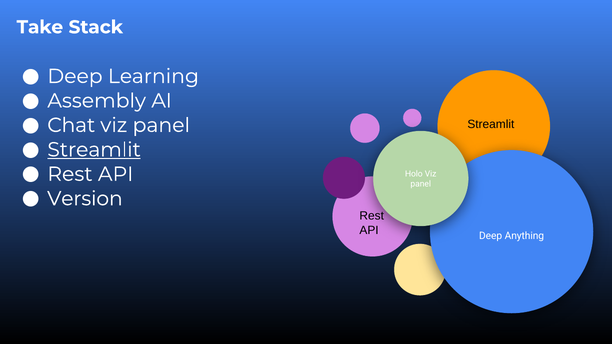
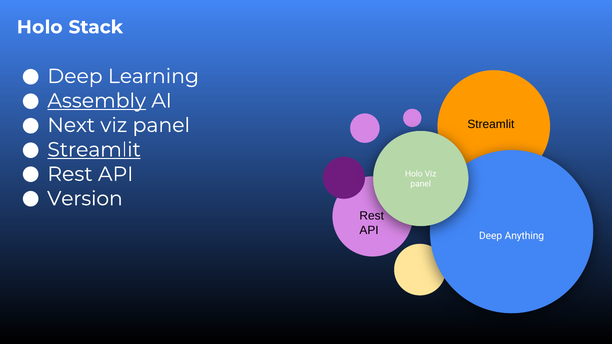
Take at (40, 27): Take -> Holo
Assembly underline: none -> present
Chat: Chat -> Next
